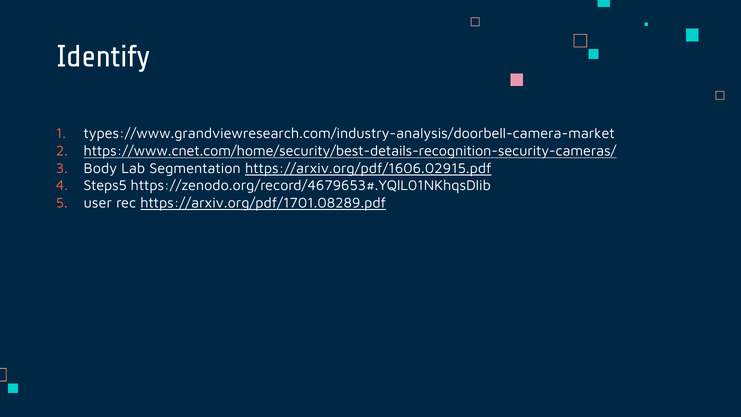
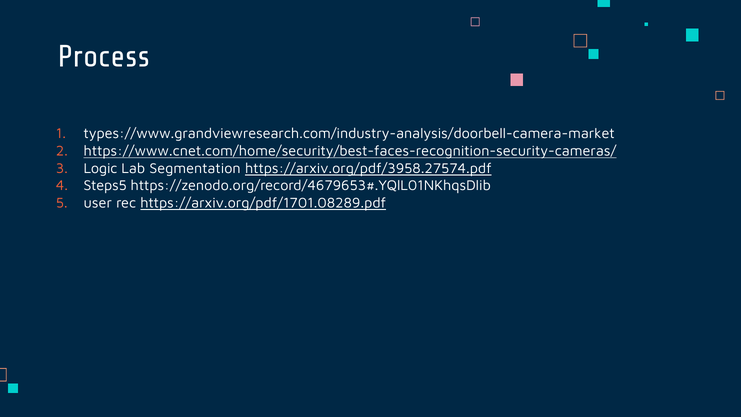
Identify: Identify -> Process
https://www.cnet.com/home/security/best-details-recognition-security-cameras/: https://www.cnet.com/home/security/best-details-recognition-security-cameras/ -> https://www.cnet.com/home/security/best-faces-recognition-security-cameras/
Body: Body -> Logic
https://arxiv.org/pdf/1606.02915.pdf: https://arxiv.org/pdf/1606.02915.pdf -> https://arxiv.org/pdf/3958.27574.pdf
